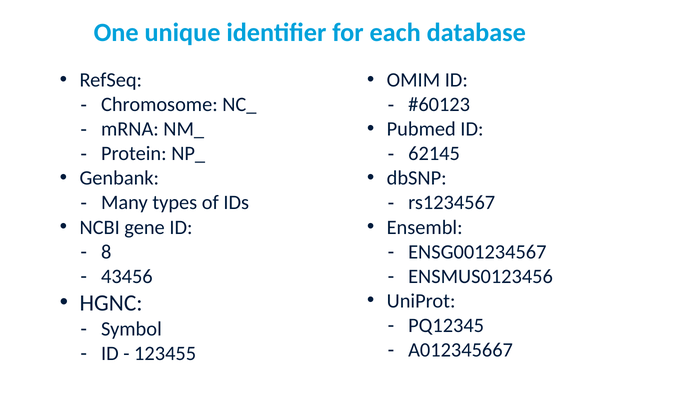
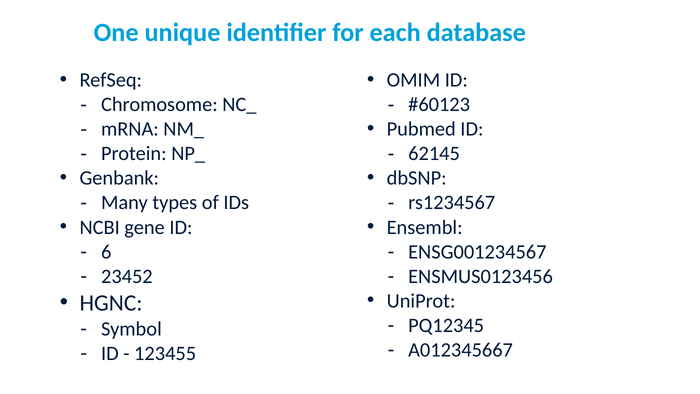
8: 8 -> 6
43456: 43456 -> 23452
